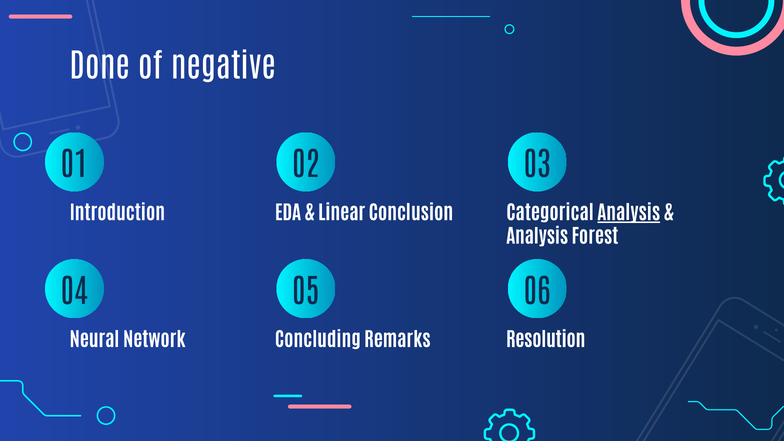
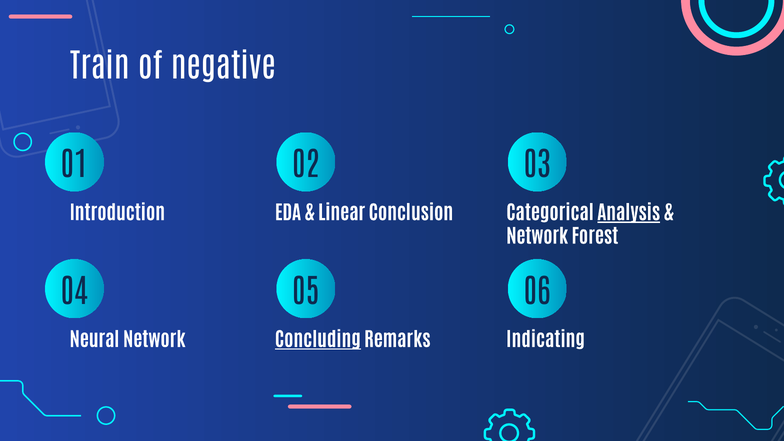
Done: Done -> Train
Analysis at (537, 237): Analysis -> Network
Concluding underline: none -> present
Resolution: Resolution -> Indicating
